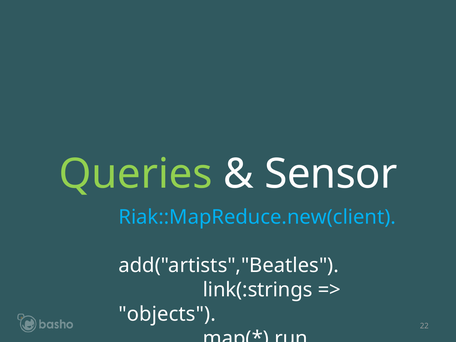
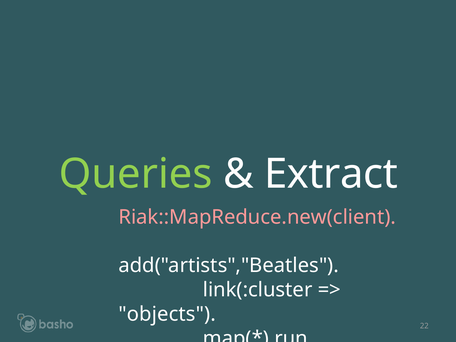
Sensor: Sensor -> Extract
Riak::MapReduce.new(client colour: light blue -> pink
link(:strings: link(:strings -> link(:cluster
